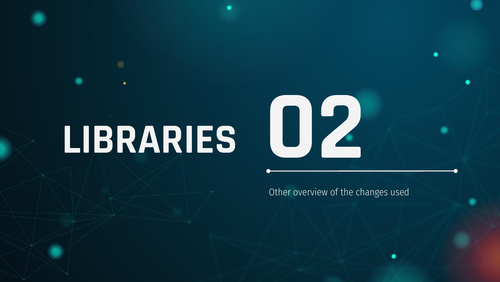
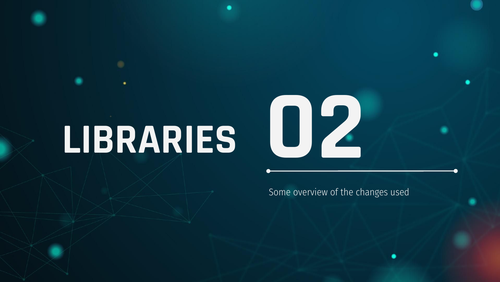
Other: Other -> Some
